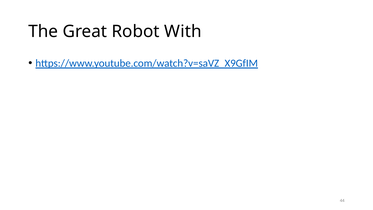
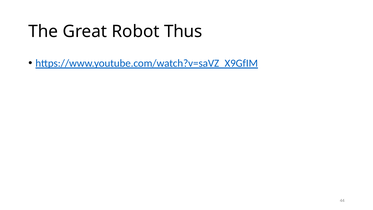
With: With -> Thus
